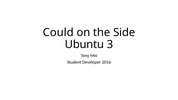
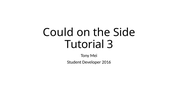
Ubuntu: Ubuntu -> Tutorial
